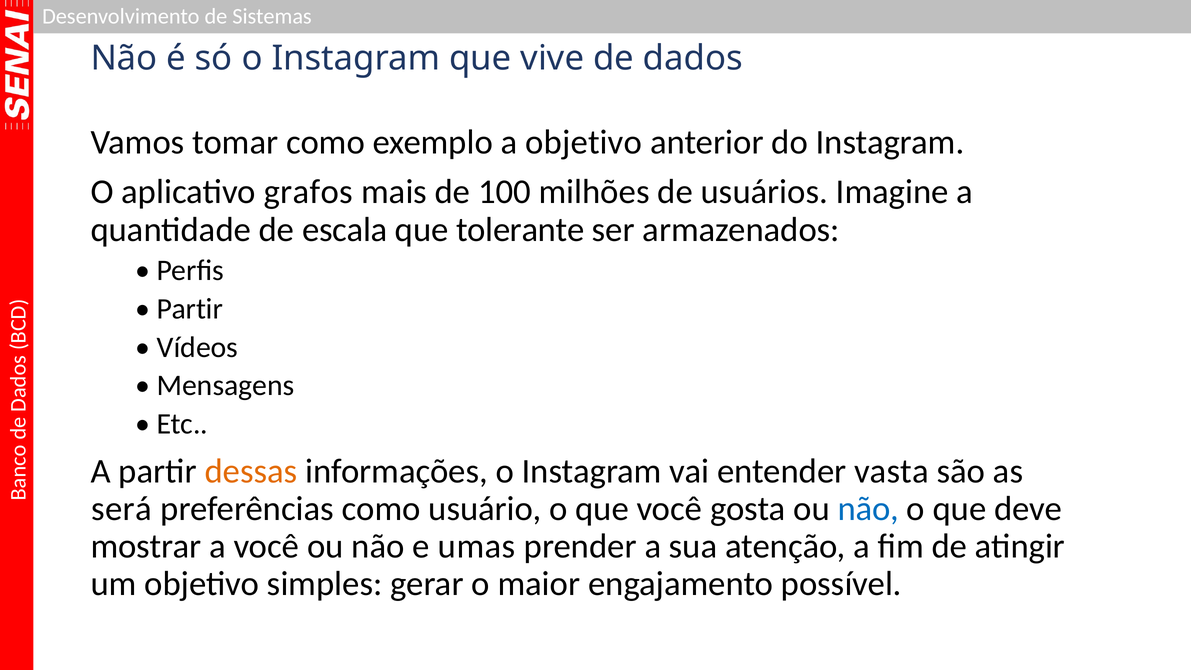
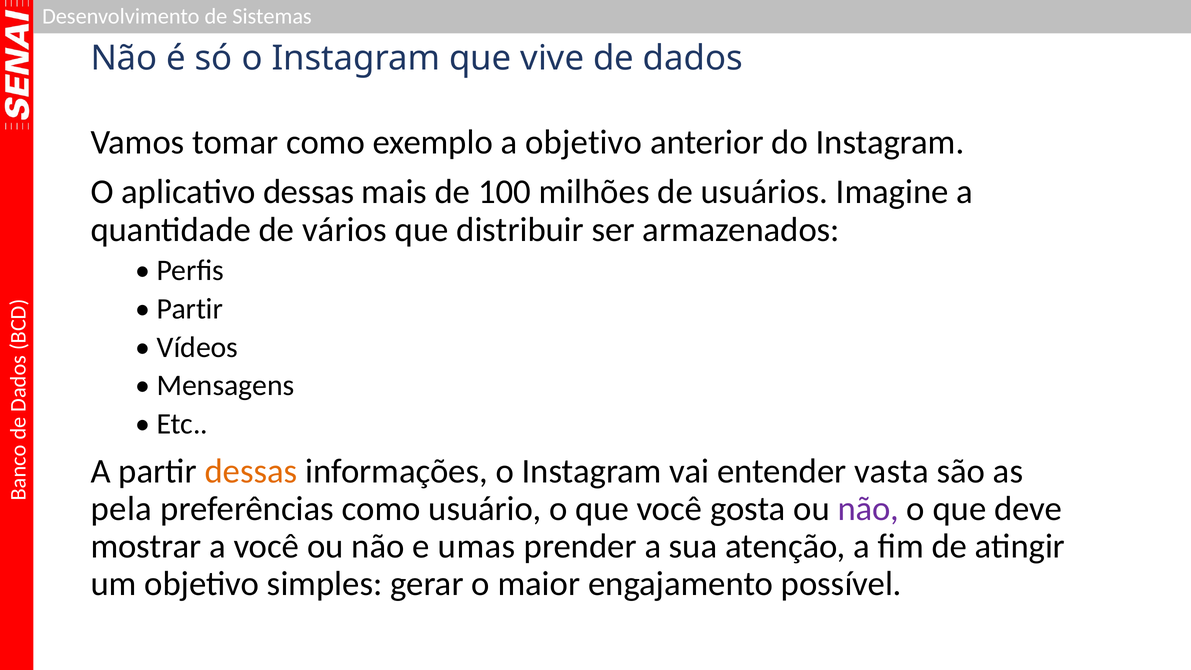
aplicativo grafos: grafos -> dessas
escala: escala -> vários
tolerante: tolerante -> distribuir
será: será -> pela
não at (868, 509) colour: blue -> purple
